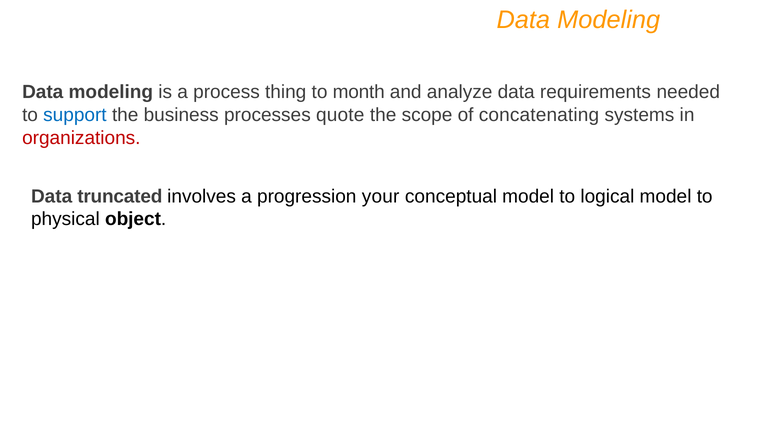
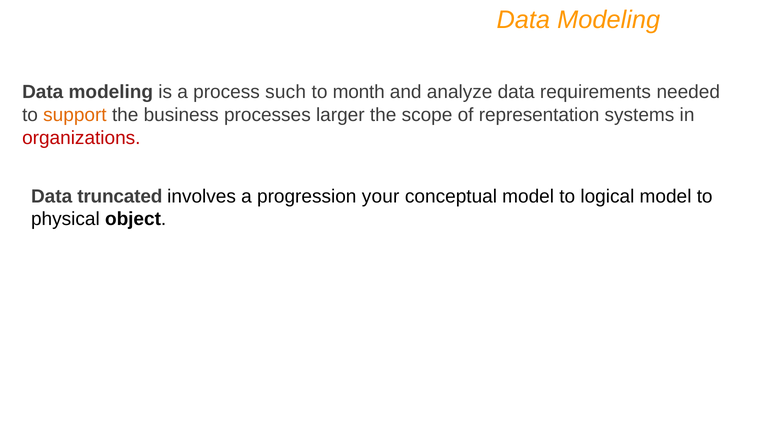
thing: thing -> such
support colour: blue -> orange
quote: quote -> larger
concatenating: concatenating -> representation
